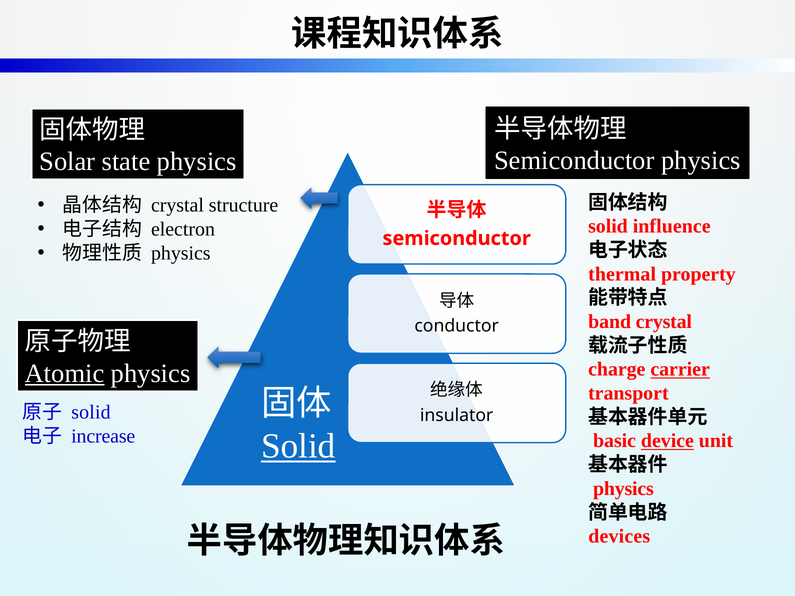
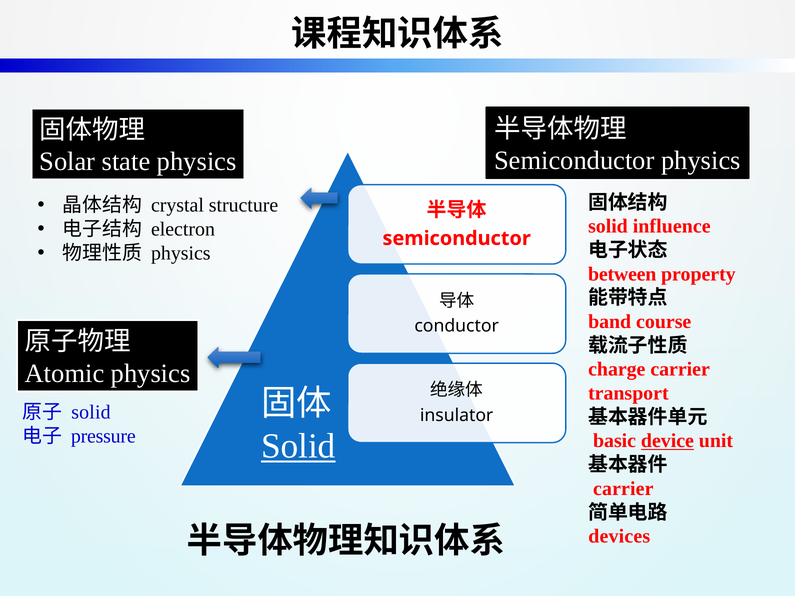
thermal: thermal -> between
band crystal: crystal -> course
carrier at (680, 370) underline: present -> none
Atomic underline: present -> none
increase: increase -> pressure
physics at (623, 489): physics -> carrier
